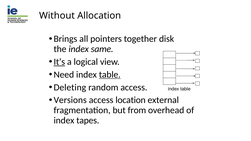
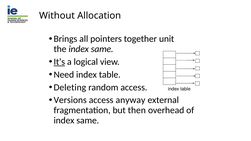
disk: disk -> unit
table at (110, 75) underline: present -> none
location: location -> anyway
from: from -> then
tapes at (88, 121): tapes -> same
